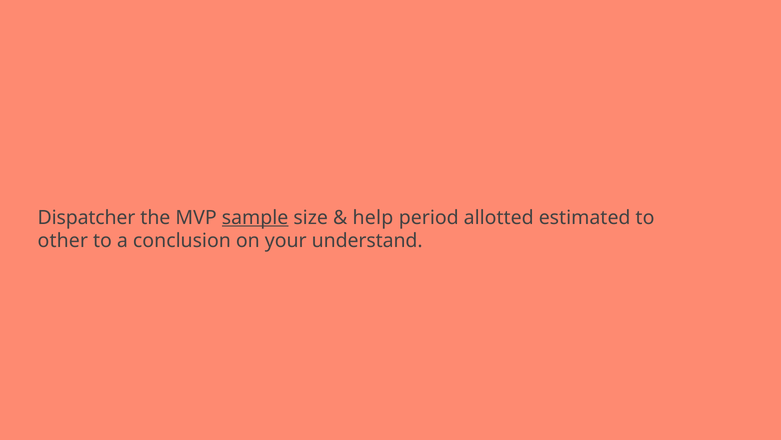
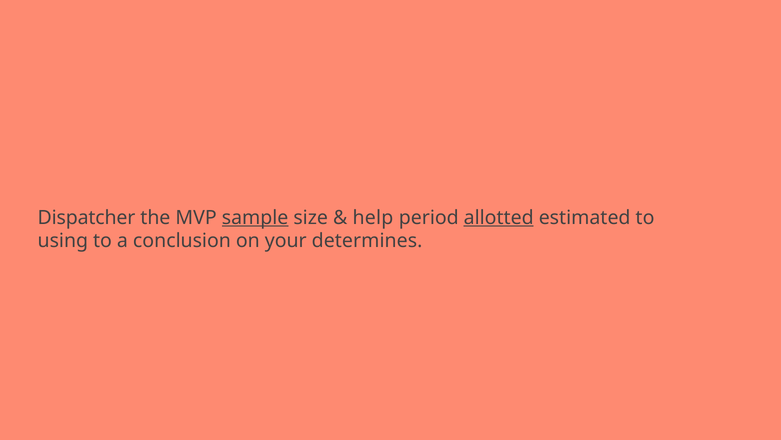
allotted underline: none -> present
other: other -> using
understand: understand -> determines
